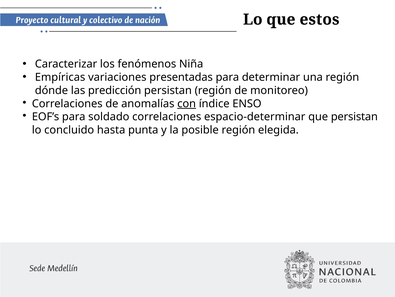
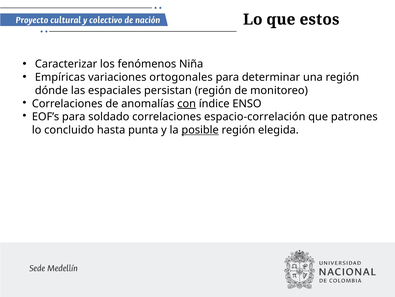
presentadas: presentadas -> ortogonales
predicción: predicción -> espaciales
espacio-determinar: espacio-determinar -> espacio-correlación
que persistan: persistan -> patrones
posible underline: none -> present
